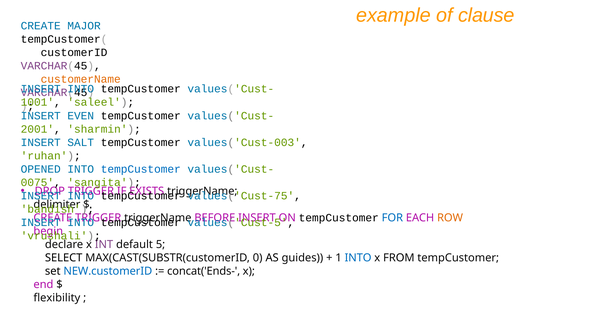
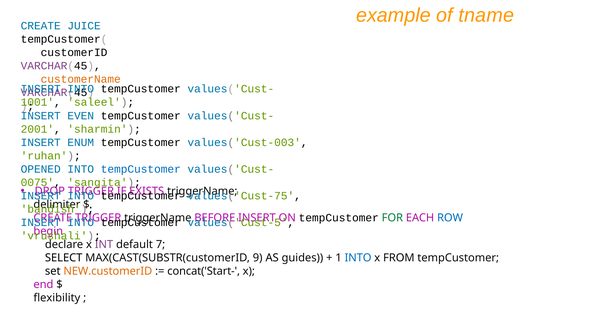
clause: clause -> tname
MAJOR: MAJOR -> JUICE
SALT: SALT -> ENUM
FOR colour: blue -> green
ROW colour: orange -> blue
5: 5 -> 7
0: 0 -> 9
NEW.customerID colour: blue -> orange
concat('Ends-: concat('Ends- -> concat('Start-
